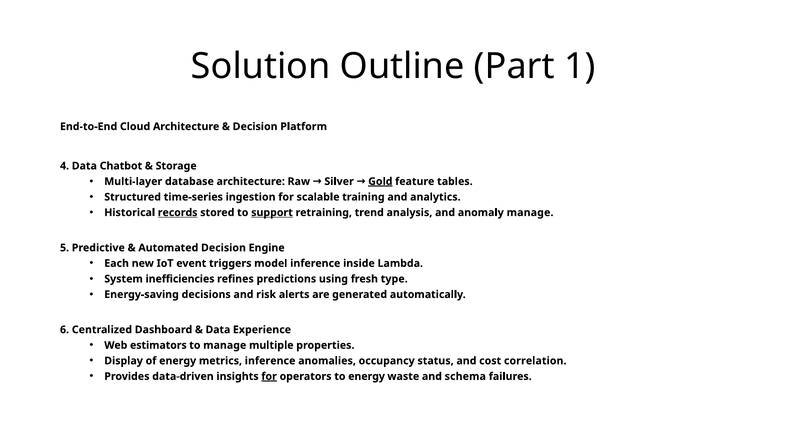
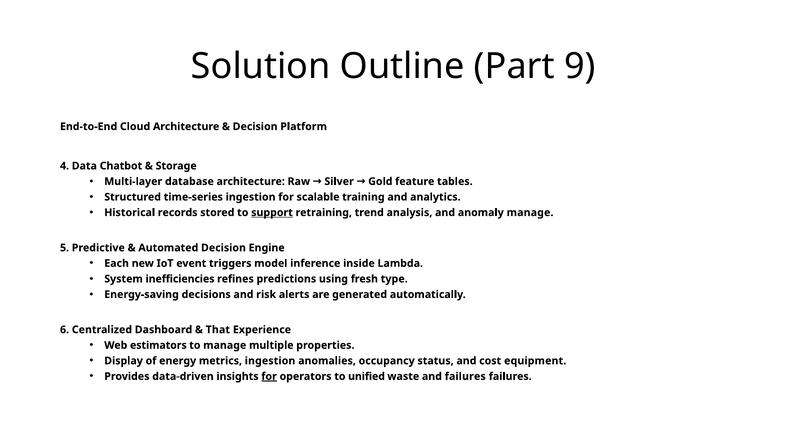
1: 1 -> 9
Gold underline: present -> none
records underline: present -> none
Data at (218, 329): Data -> That
metrics inference: inference -> ingestion
correlation: correlation -> equipment
to energy: energy -> unified
and schema: schema -> failures
